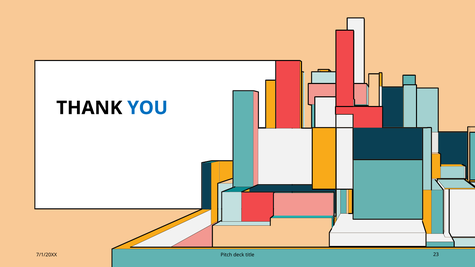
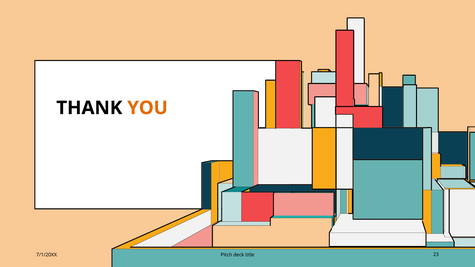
YOU colour: blue -> orange
